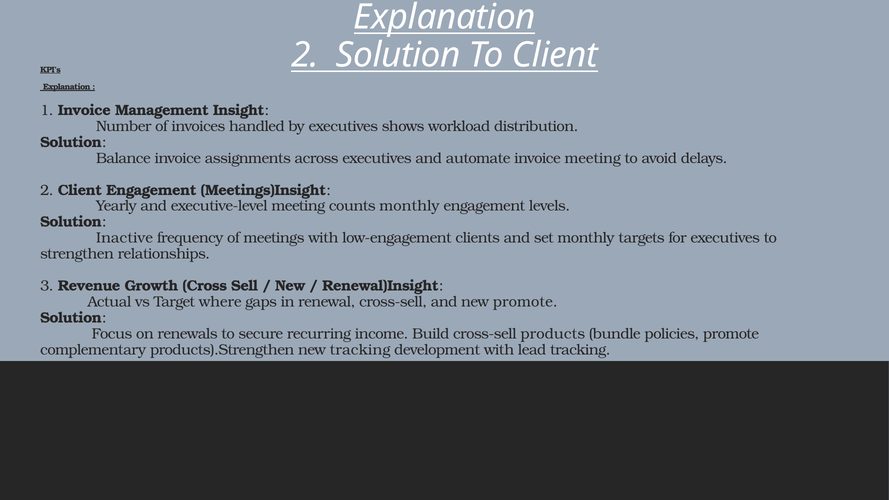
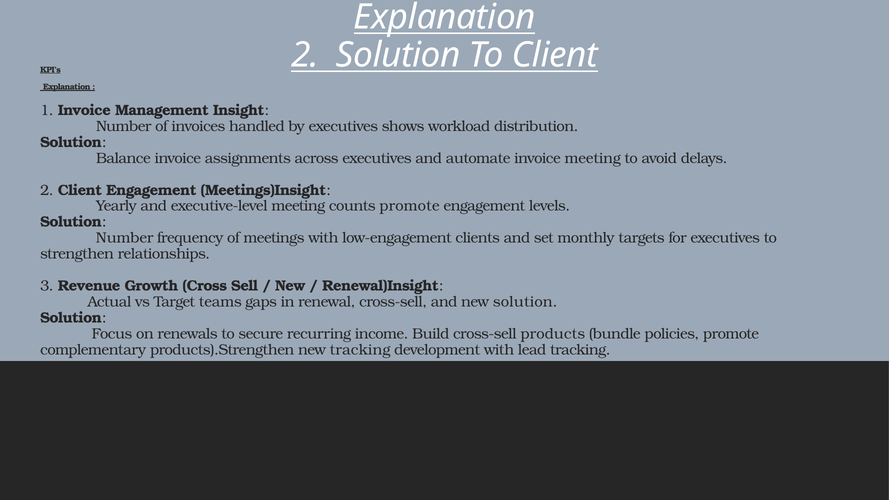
counts monthly: monthly -> promote
Inactive at (125, 238): Inactive -> Number
where: where -> teams
new promote: promote -> solution
